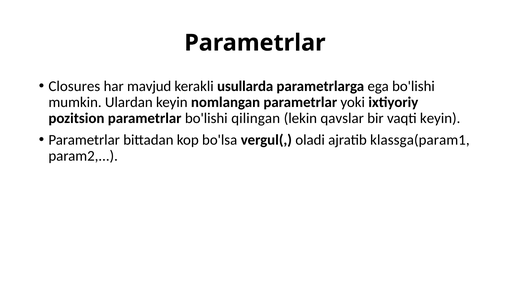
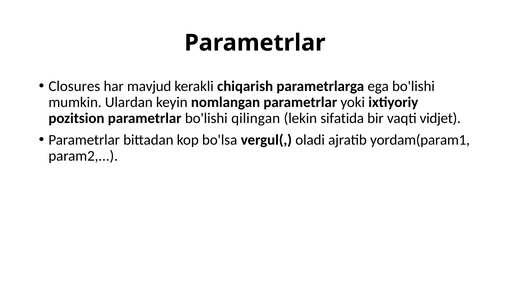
usullarda: usullarda -> chiqarish
qavslar: qavslar -> sifatida
vaqti keyin: keyin -> vidjet
klassga(param1: klassga(param1 -> yordam(param1
